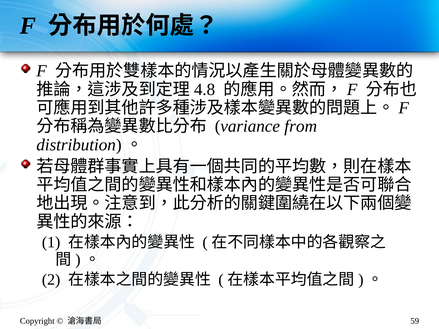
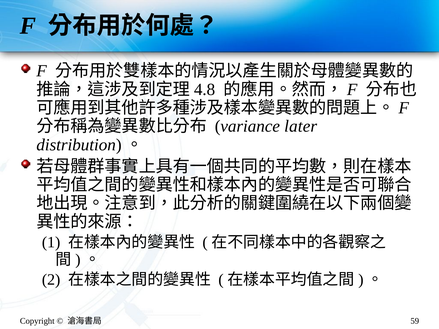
from: from -> later
